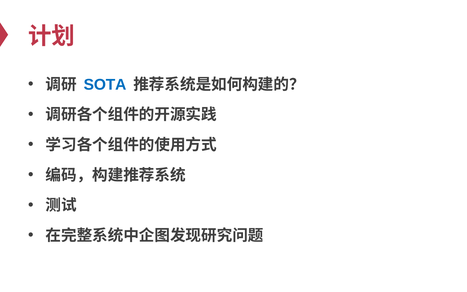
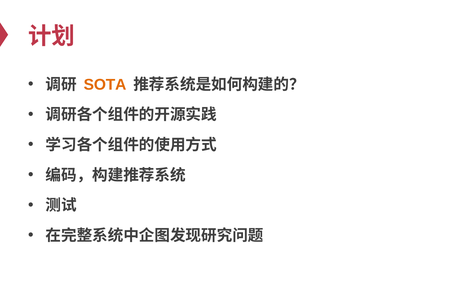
SOTA colour: blue -> orange
